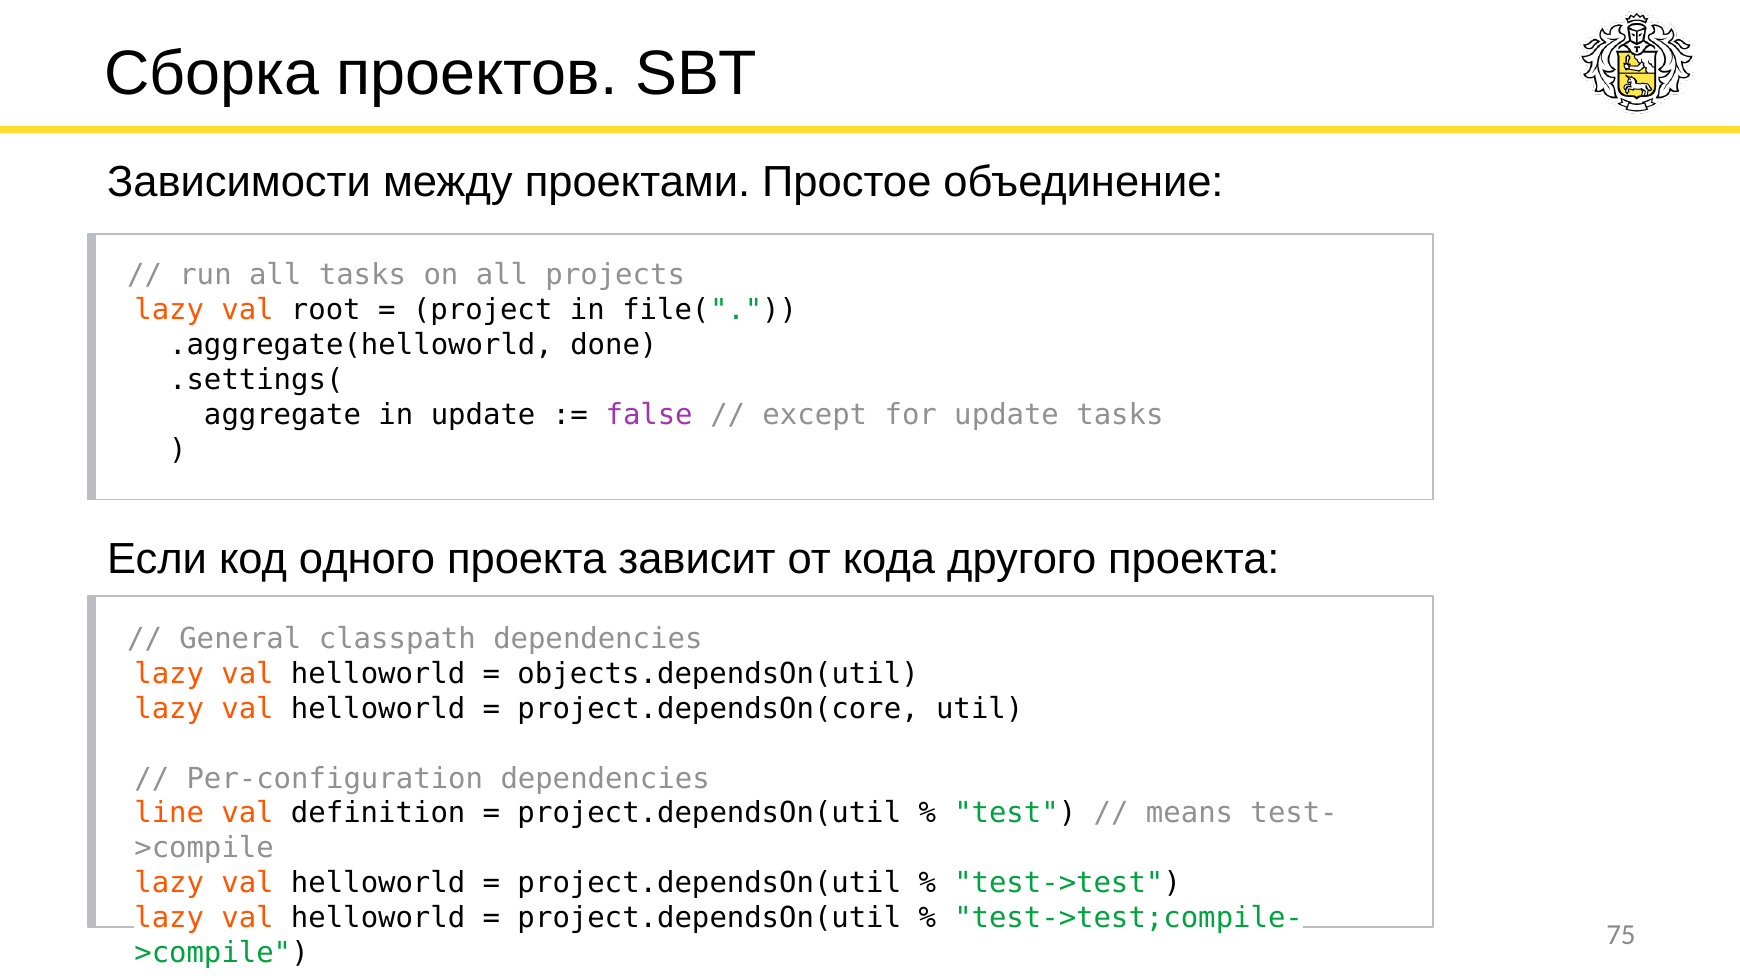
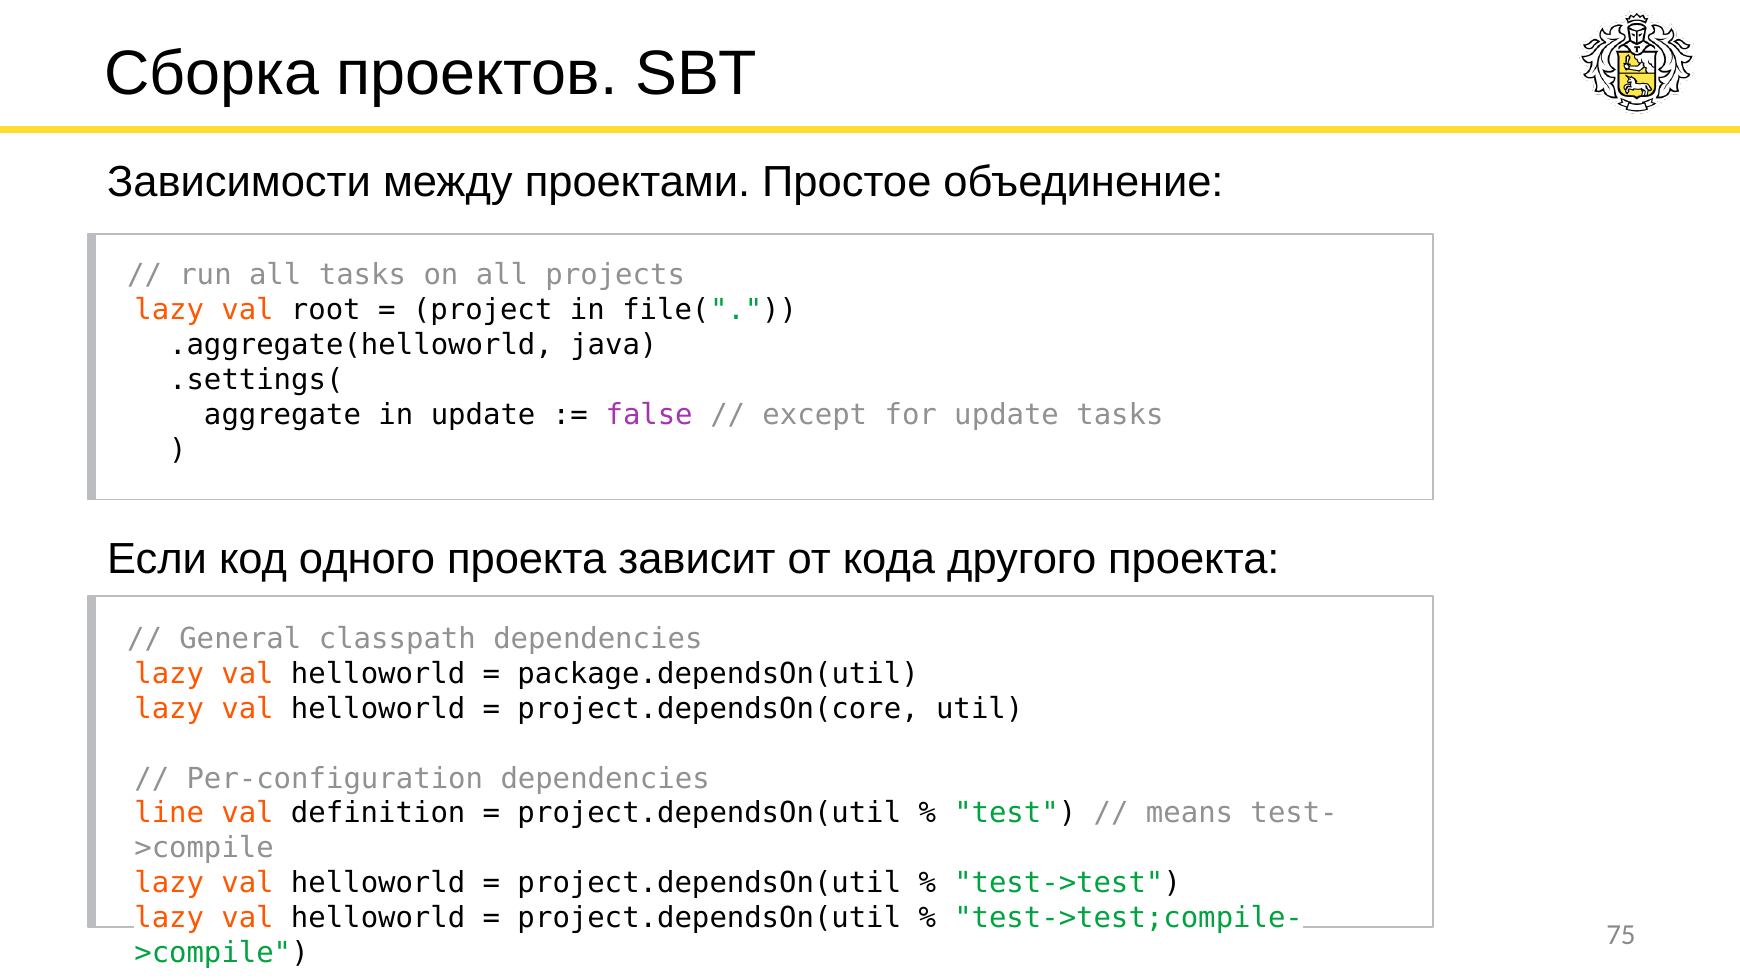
done: done -> java
objects.dependsOn(util: objects.dependsOn(util -> package.dependsOn(util
